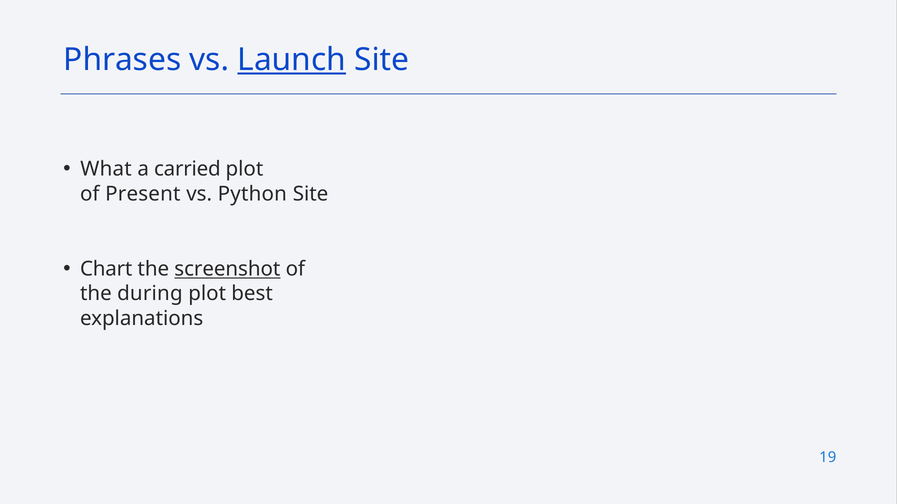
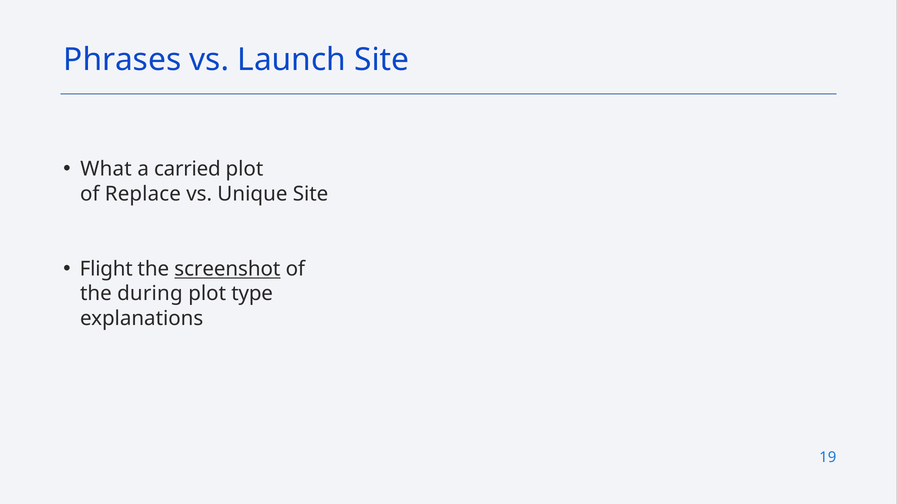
Launch underline: present -> none
Present: Present -> Replace
Python: Python -> Unique
Chart: Chart -> Flight
best: best -> type
